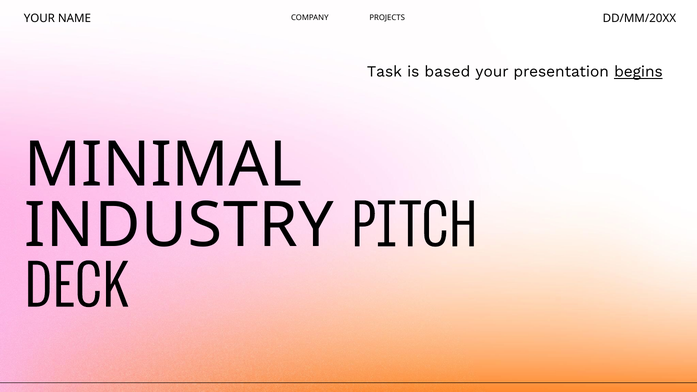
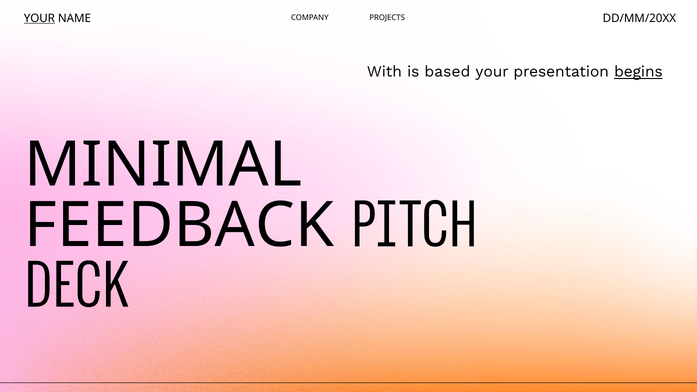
YOUR at (39, 18) underline: none -> present
Task: Task -> With
INDUSTRY: INDUSTRY -> FEEDBACK
